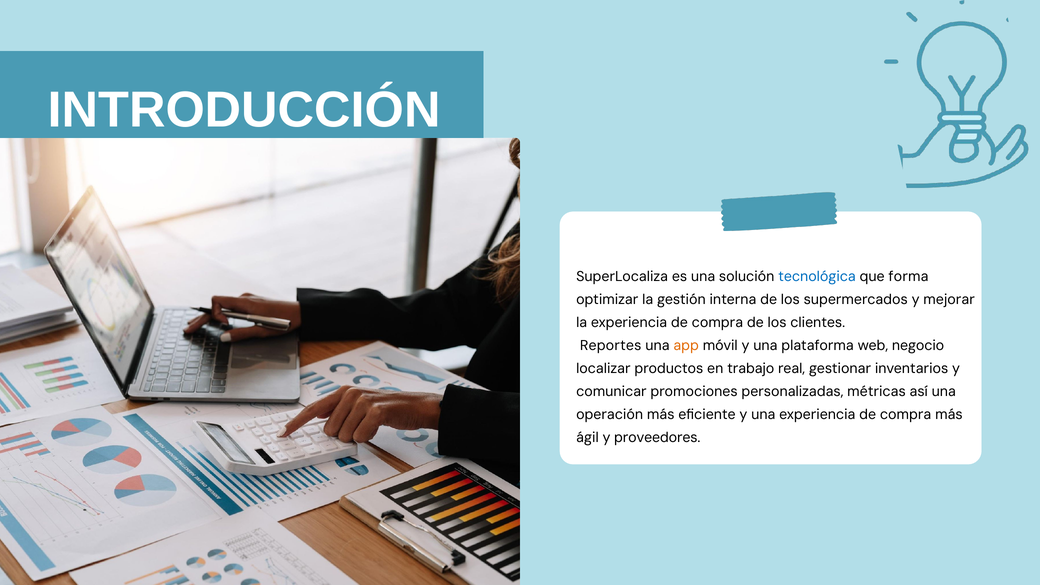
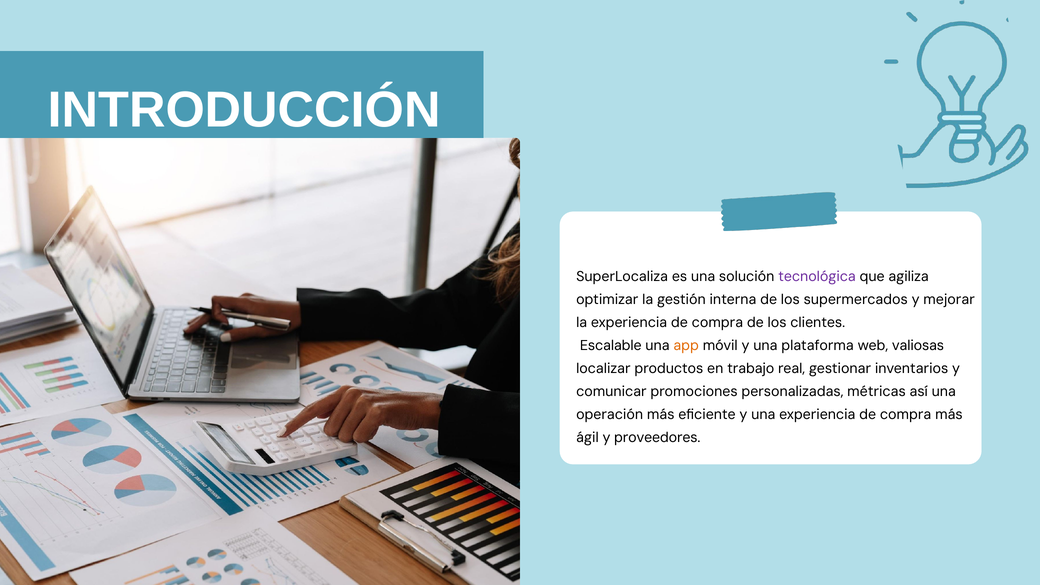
tecnológica colour: blue -> purple
forma: forma -> agiliza
Reportes: Reportes -> Escalable
negocio: negocio -> valiosas
